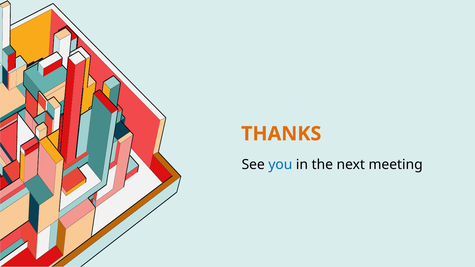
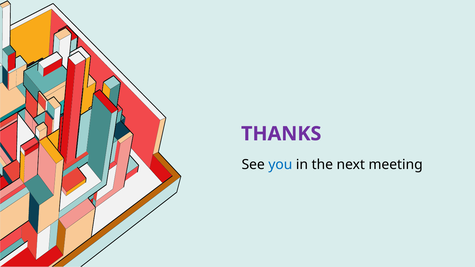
THANKS colour: orange -> purple
